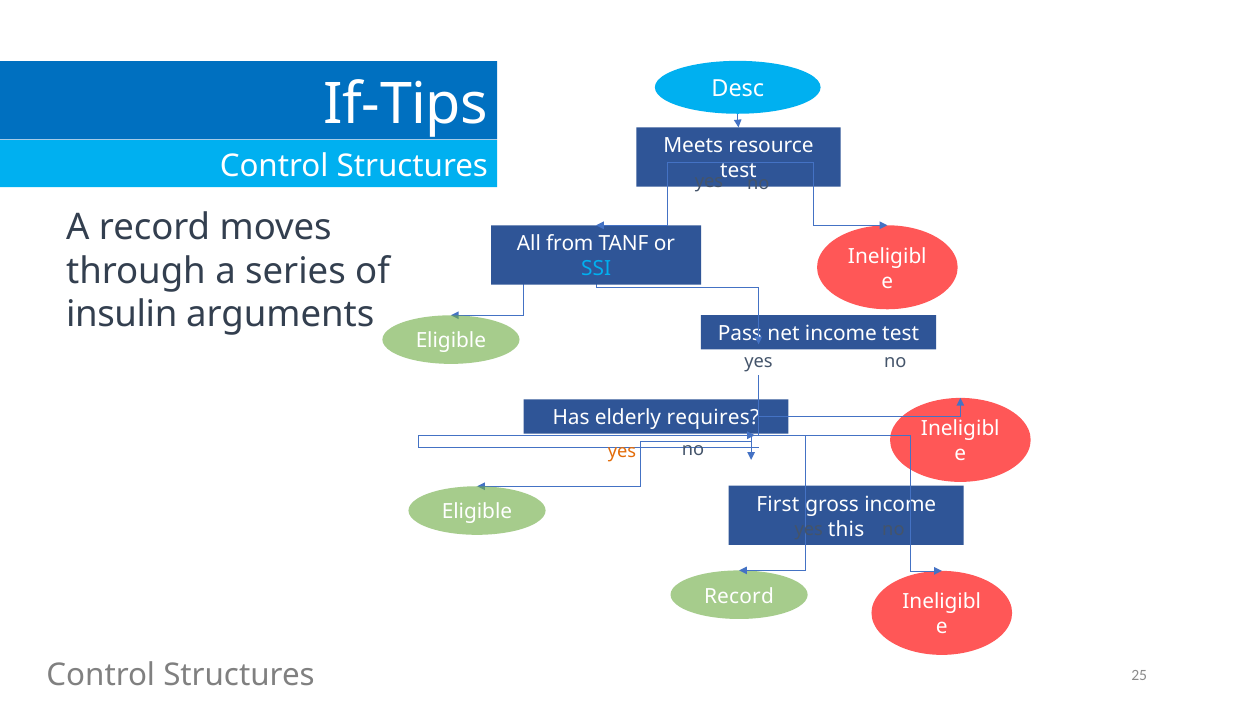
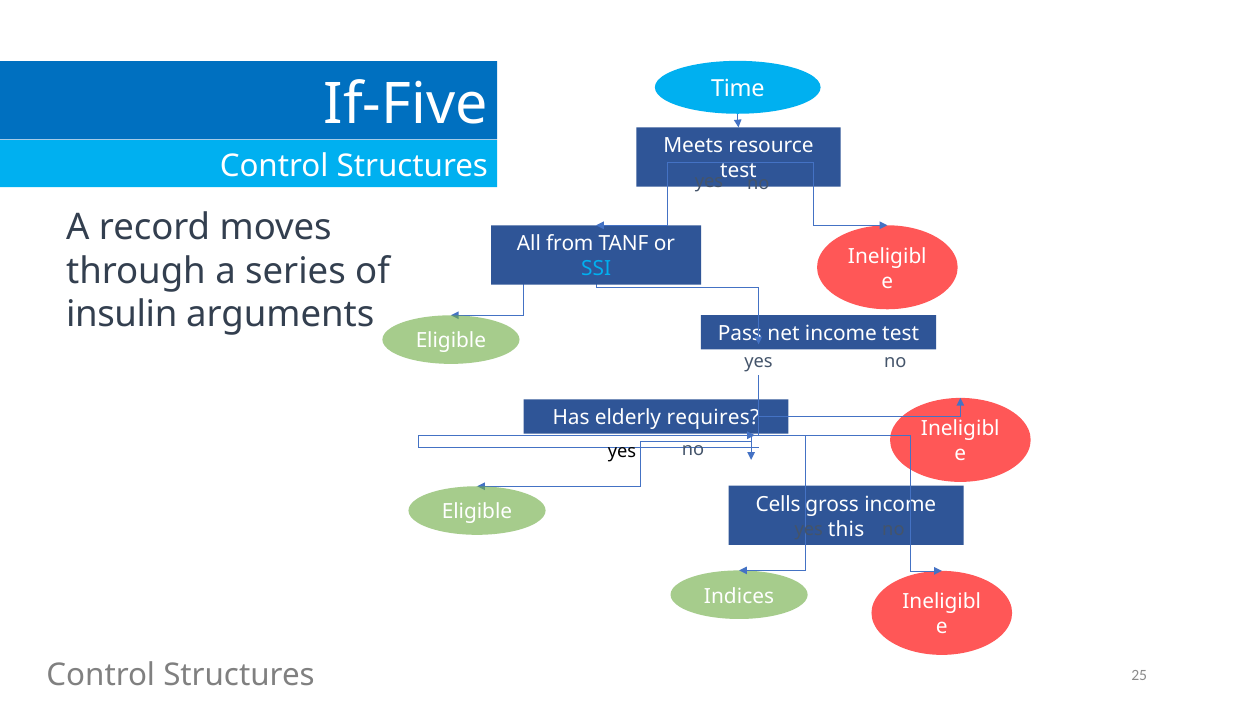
Desc: Desc -> Time
If-Tips: If-Tips -> If-Five
yes at (622, 451) colour: orange -> black
First: First -> Cells
Record at (739, 596): Record -> Indices
